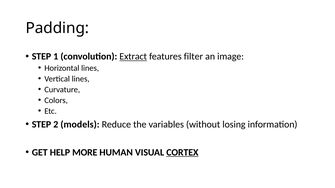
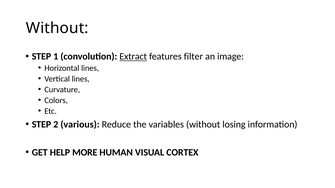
Padding at (57, 28): Padding -> Without
models: models -> various
CORTEX underline: present -> none
